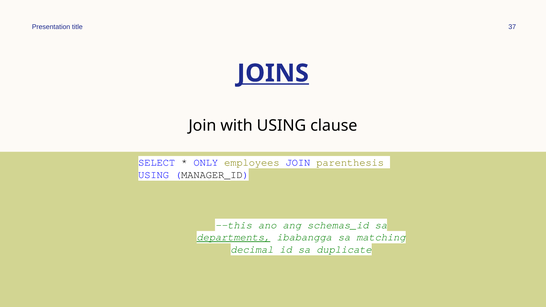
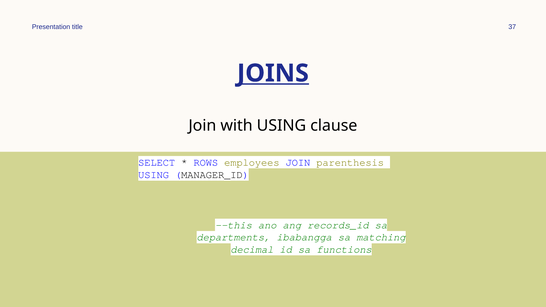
ONLY: ONLY -> ROWS
schemas_id: schemas_id -> records_id
departments underline: present -> none
duplicate: duplicate -> functions
